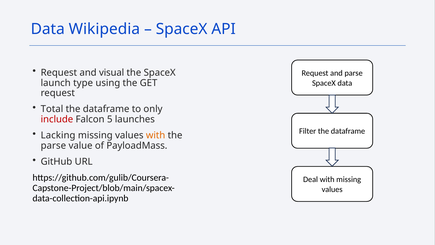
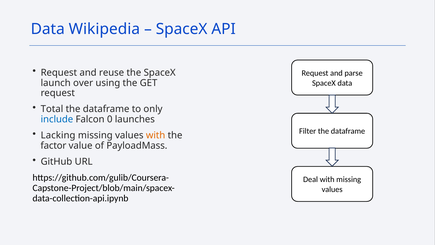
visual: visual -> reuse
type: type -> over
include colour: red -> blue
5: 5 -> 0
parse at (53, 146): parse -> factor
